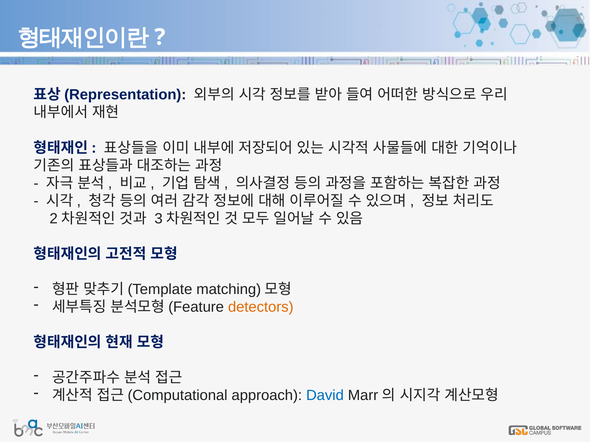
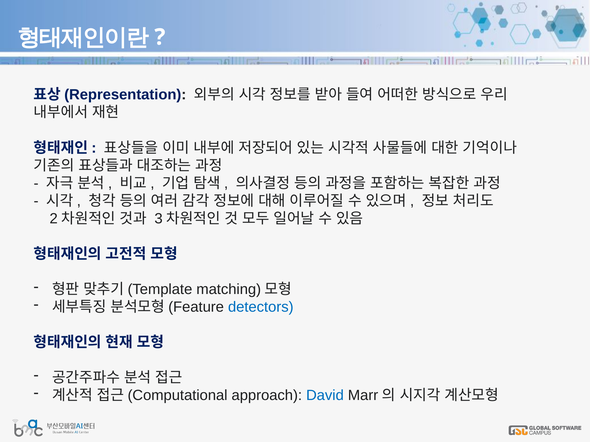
detectors colour: orange -> blue
